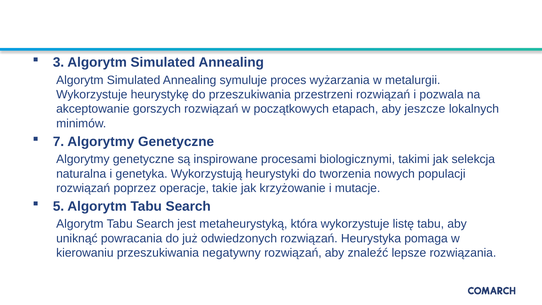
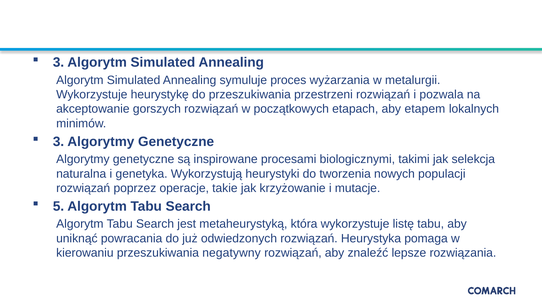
jeszcze: jeszcze -> etapem
7 at (58, 142): 7 -> 3
